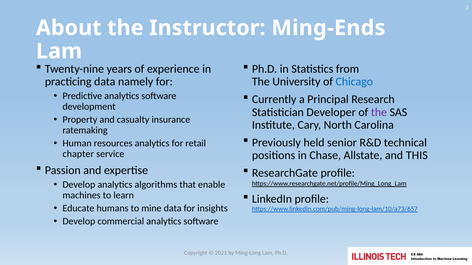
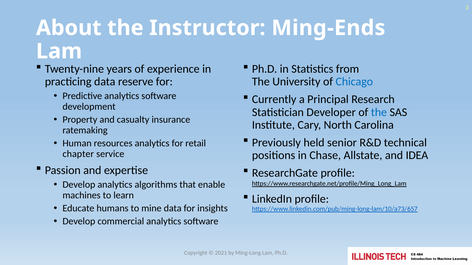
namely: namely -> reserve
the at (379, 112) colour: purple -> blue
THIS: THIS -> IDEA
